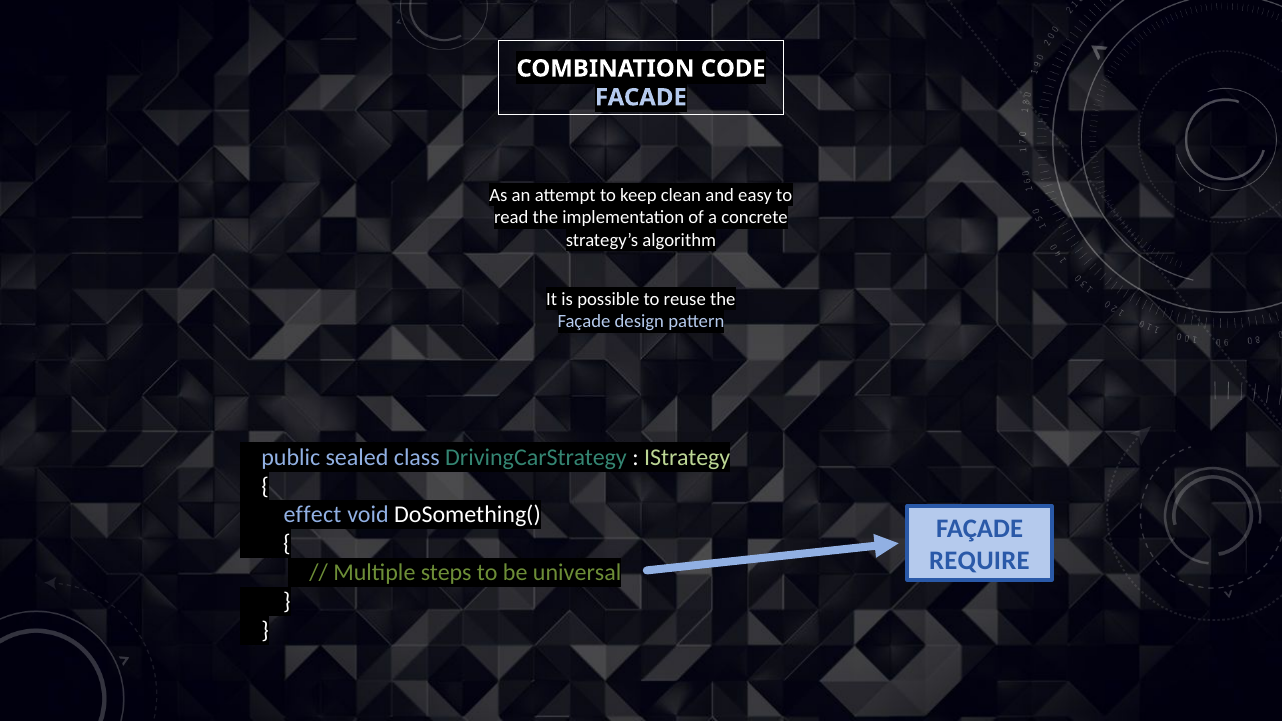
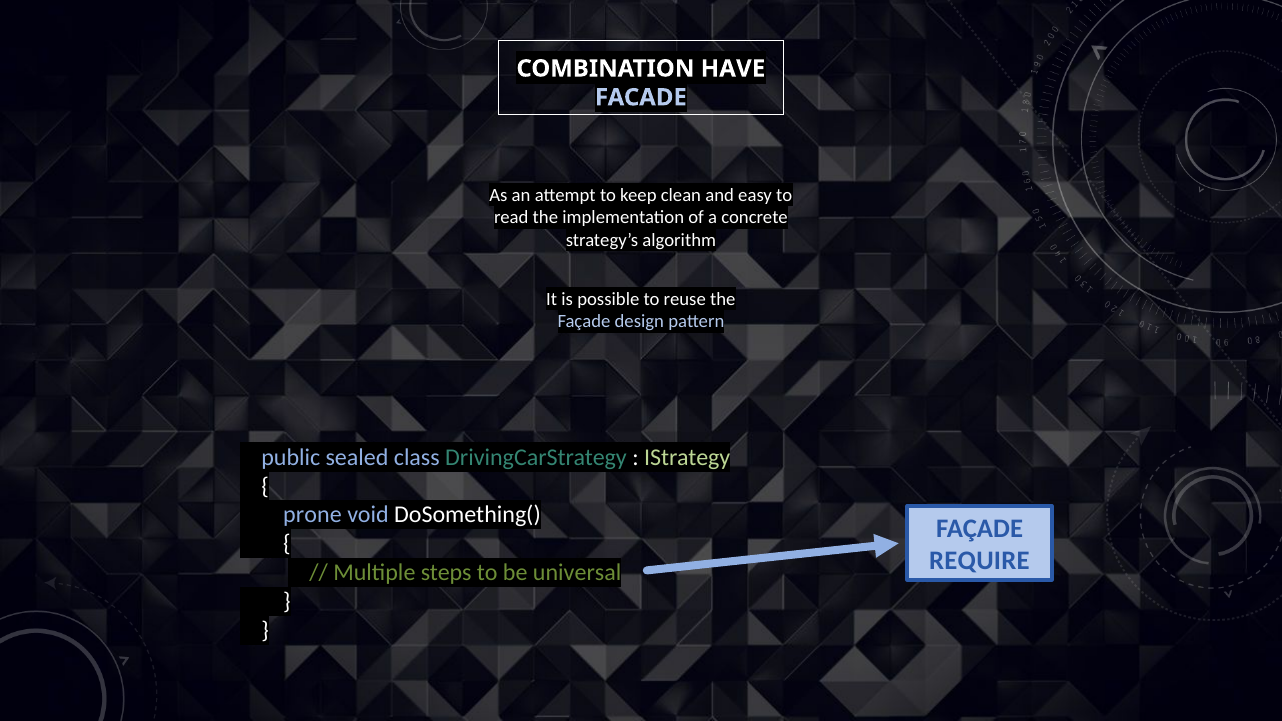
CODE: CODE -> HAVE
effect: effect -> prone
